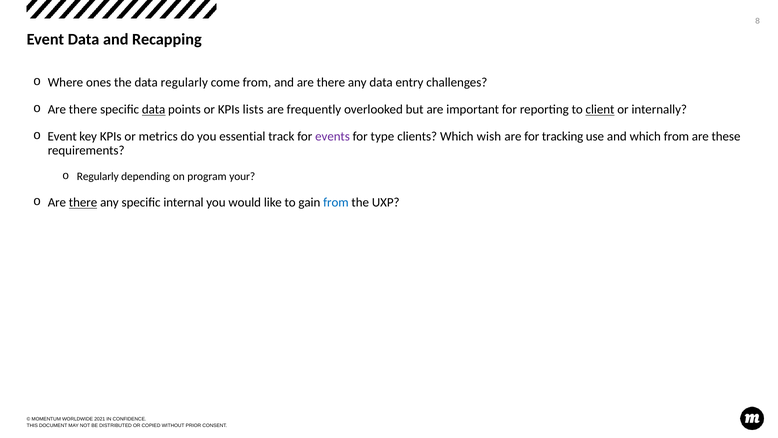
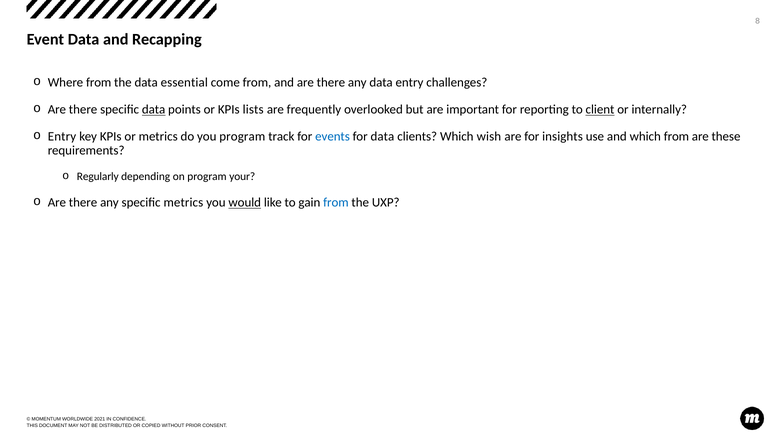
Where ones: ones -> from
data regularly: regularly -> essential
Event at (62, 136): Event -> Entry
you essential: essential -> program
events colour: purple -> blue
for type: type -> data
tracking: tracking -> insights
there at (83, 203) underline: present -> none
specific internal: internal -> metrics
would underline: none -> present
